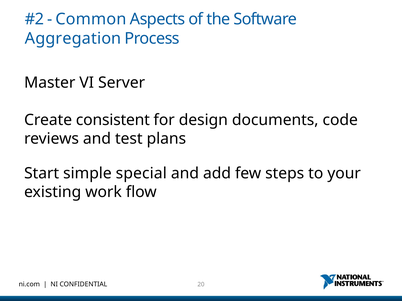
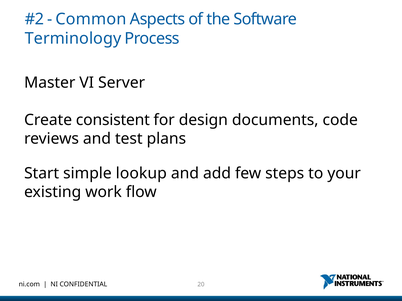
Aggregation: Aggregation -> Terminology
special: special -> lookup
